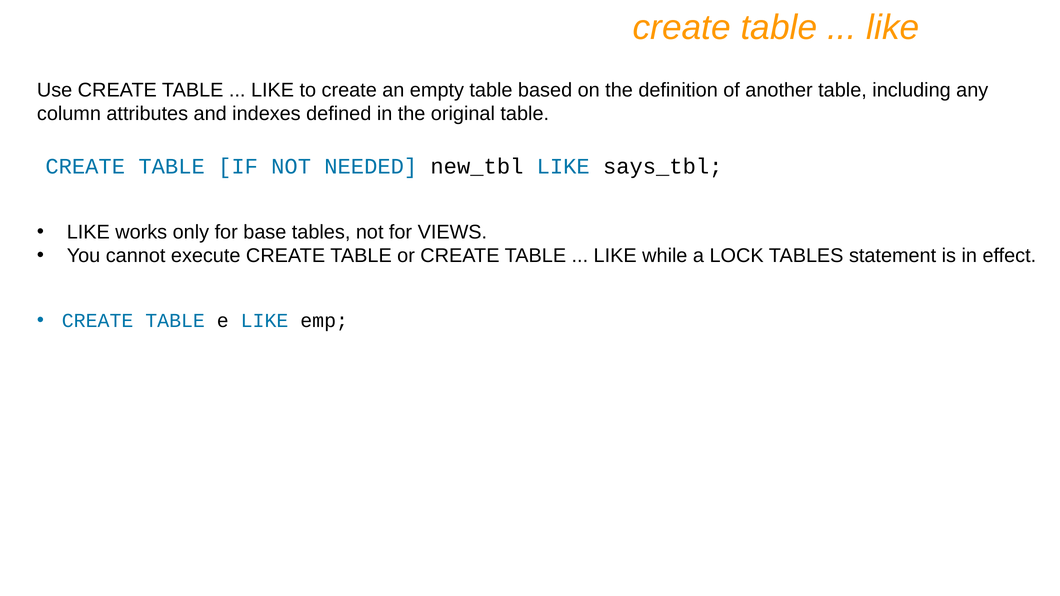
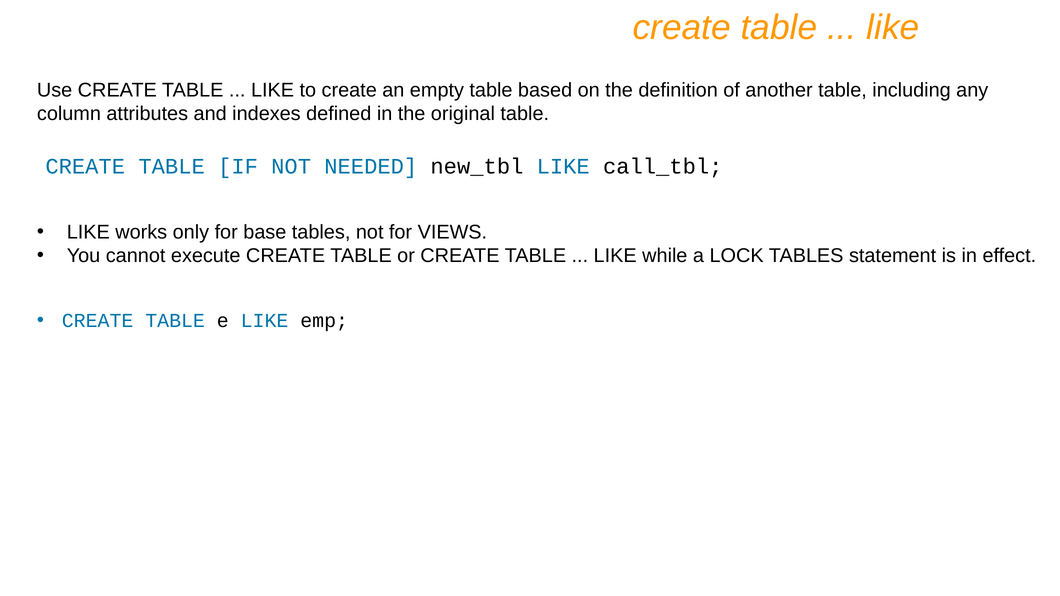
says_tbl: says_tbl -> call_tbl
